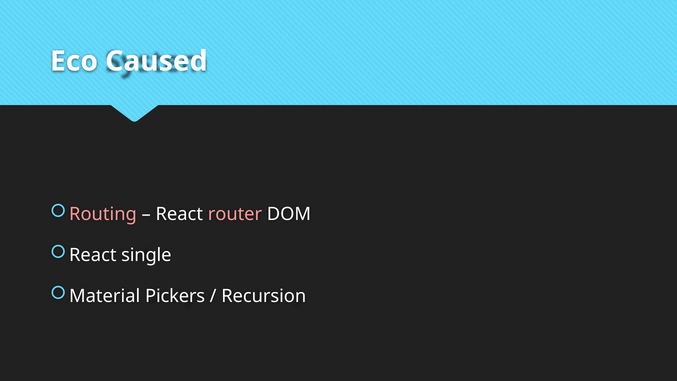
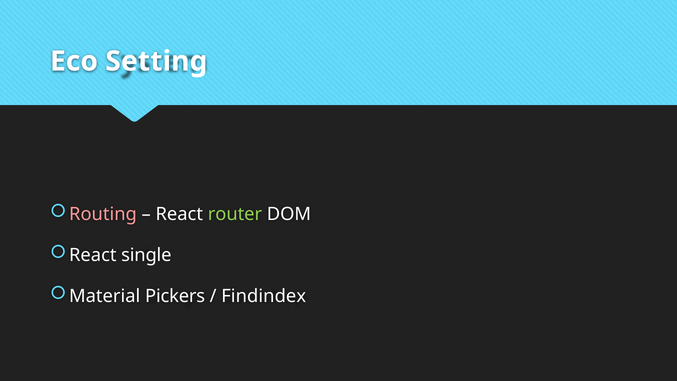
Caused: Caused -> Setting
router colour: pink -> light green
Recursion: Recursion -> Findindex
